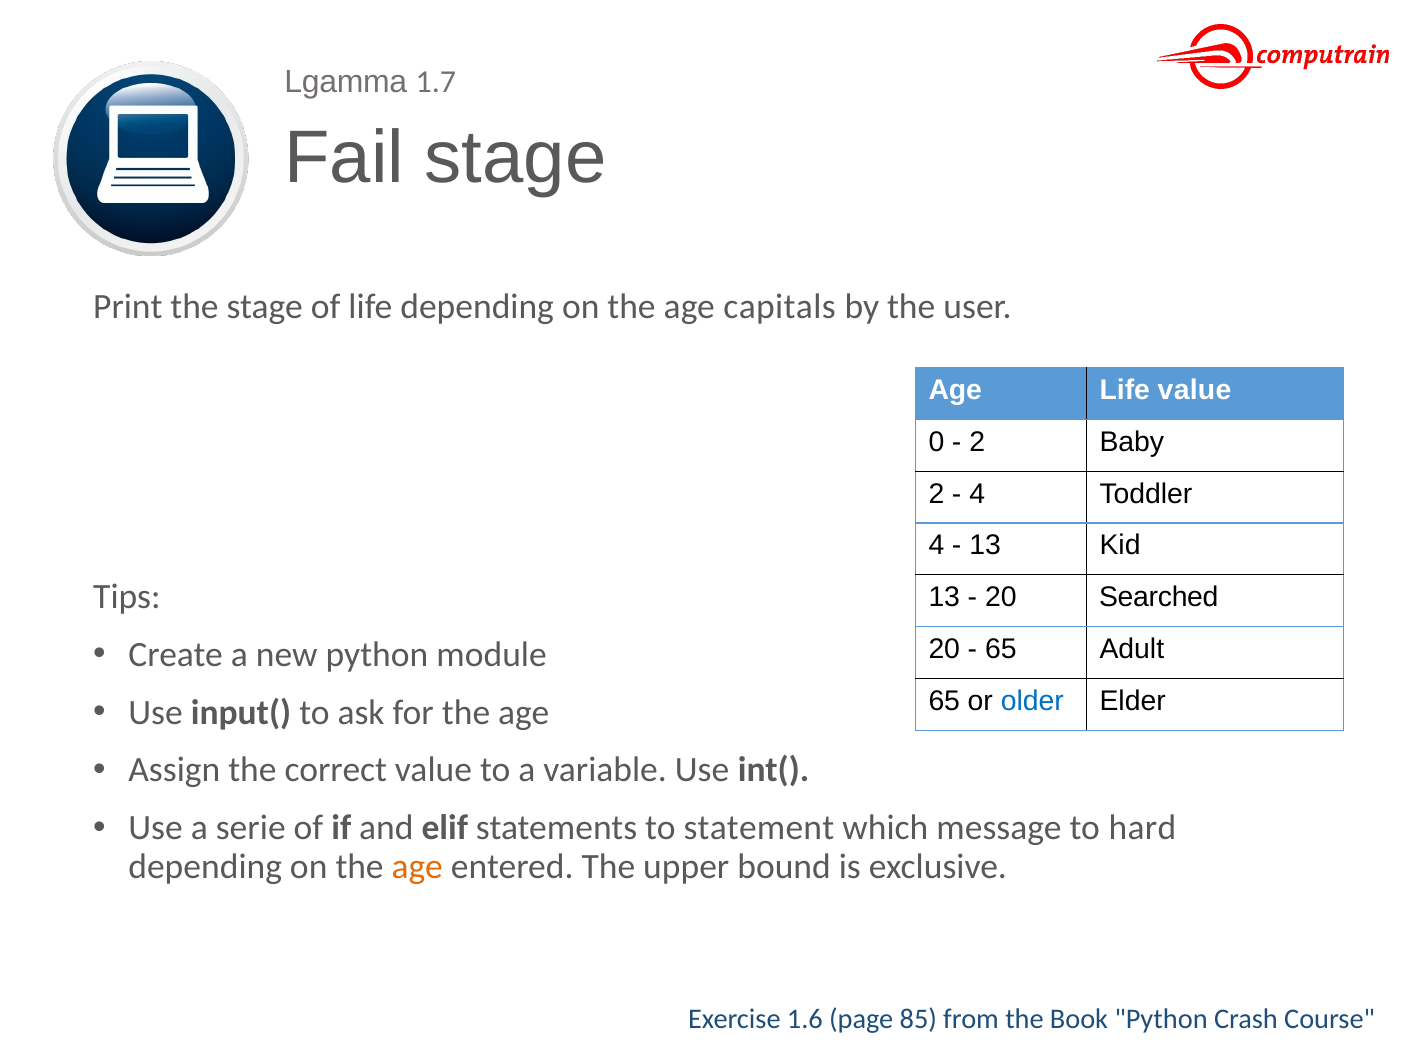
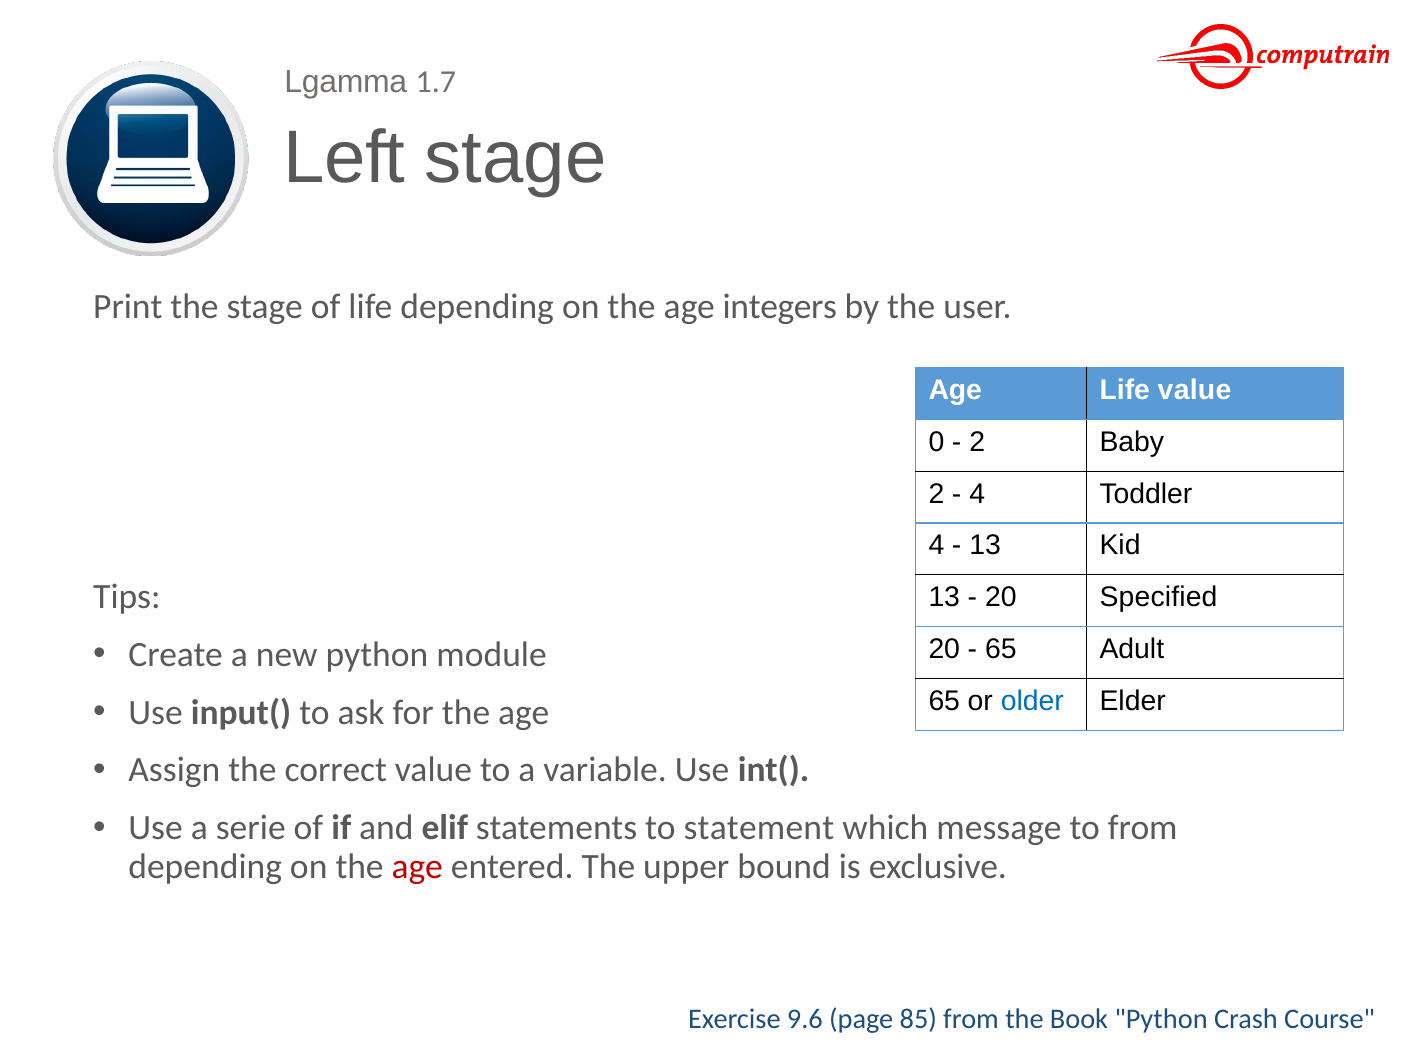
Fail: Fail -> Left
capitals: capitals -> integers
Searched: Searched -> Specified
to hard: hard -> from
age at (417, 866) colour: orange -> red
1.6: 1.6 -> 9.6
